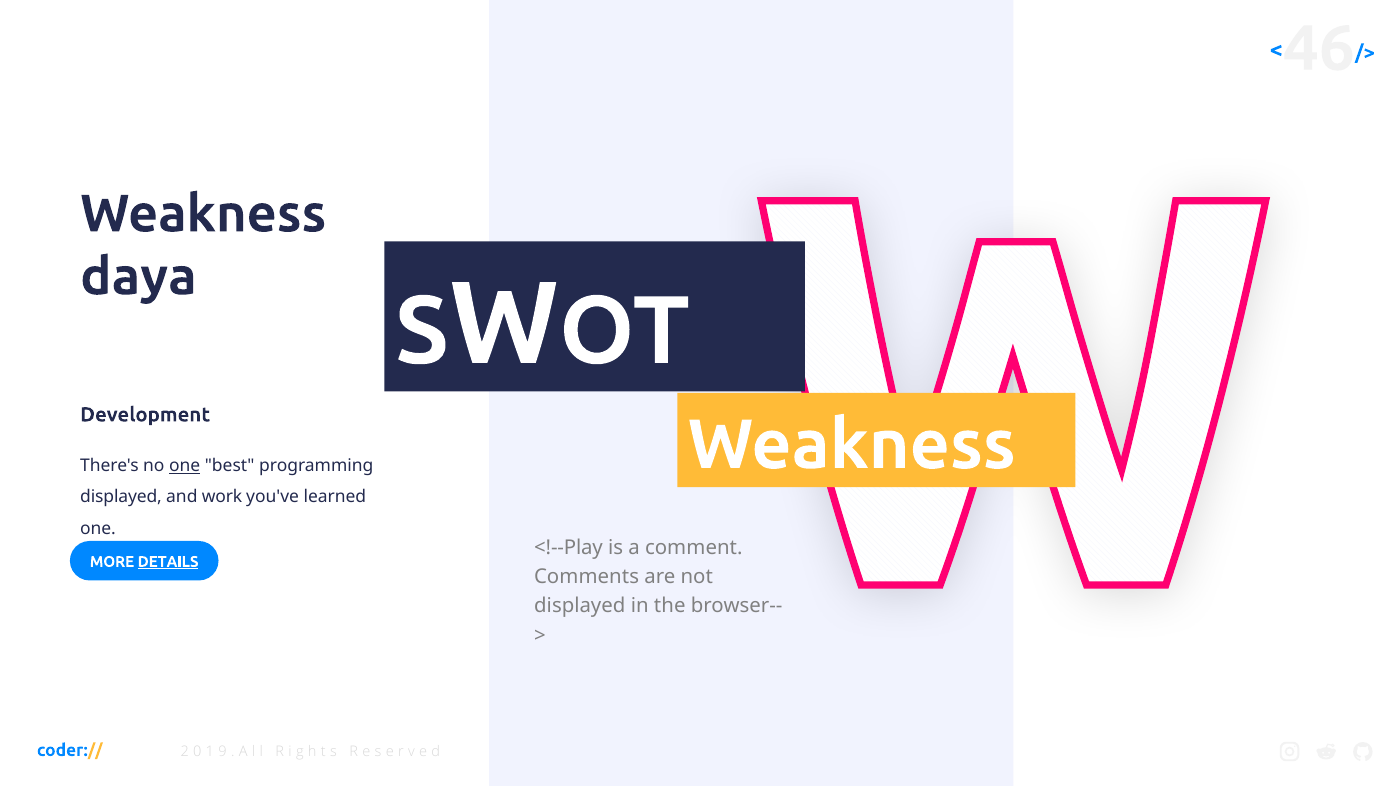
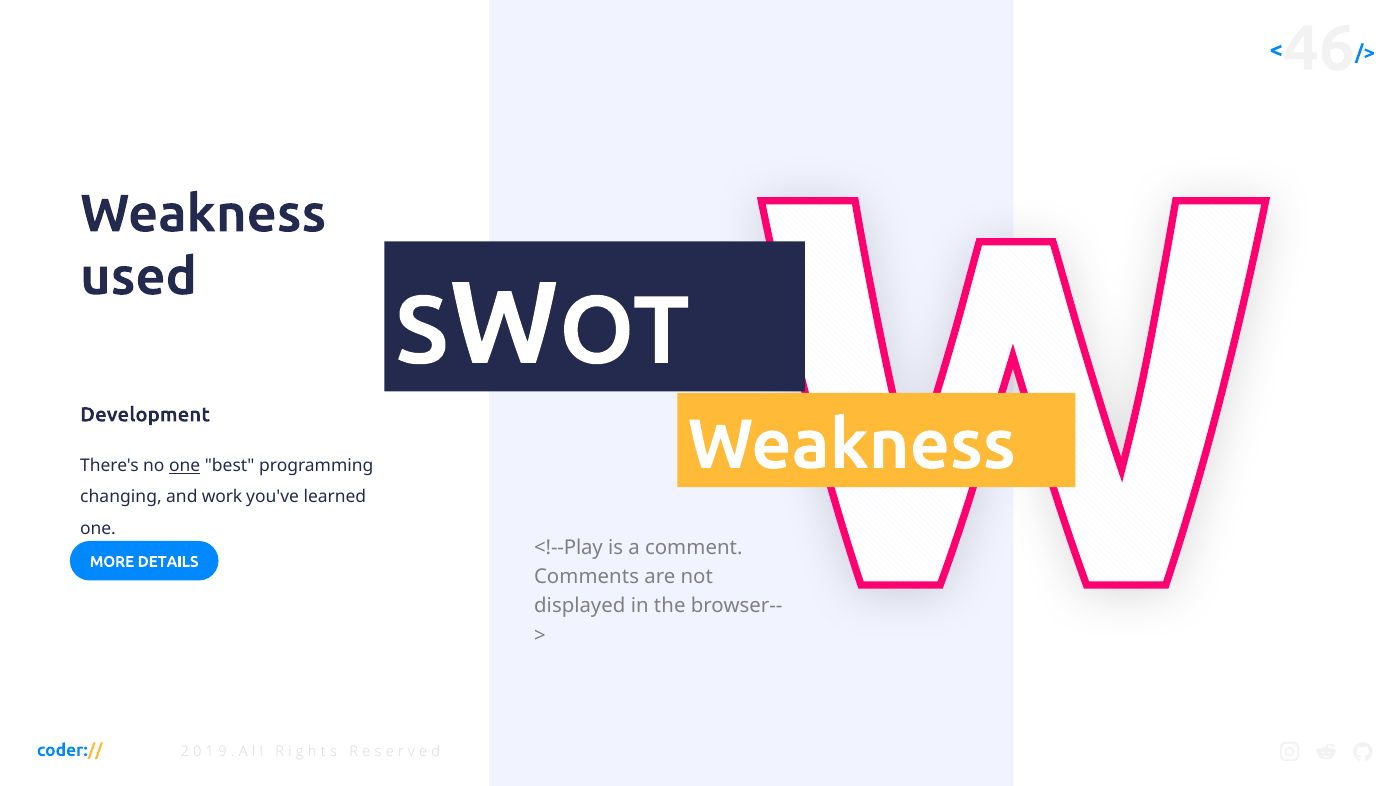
daya: daya -> used
displayed at (121, 497): displayed -> changing
DETAILS underline: present -> none
